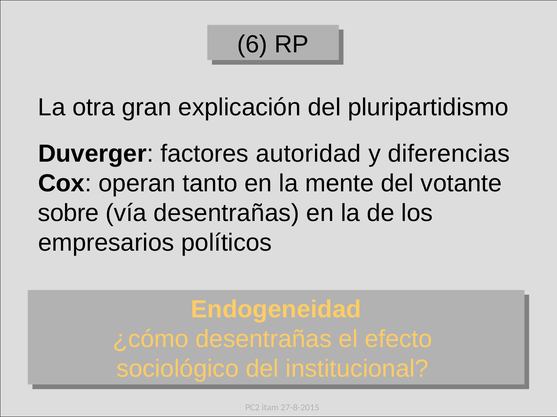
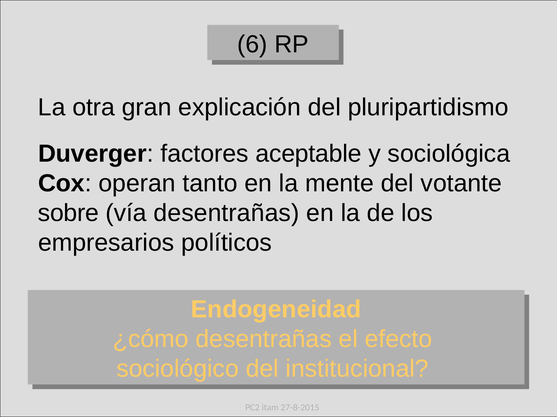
autoridad: autoridad -> aceptable
diferencias: diferencias -> sociológica
